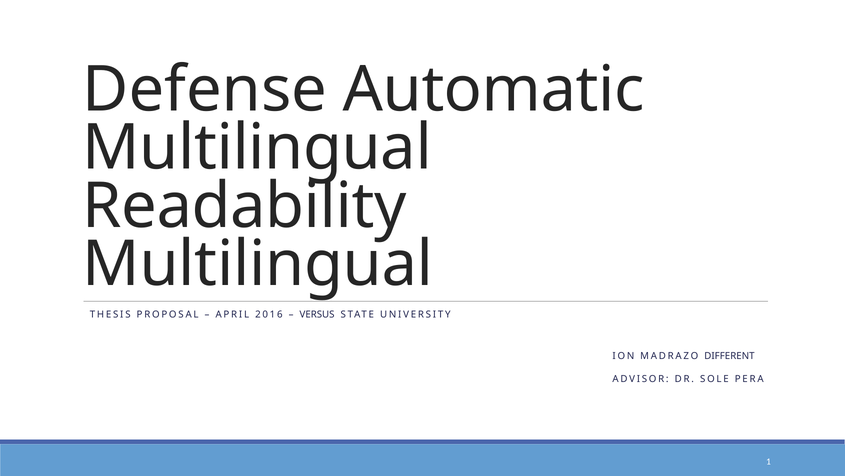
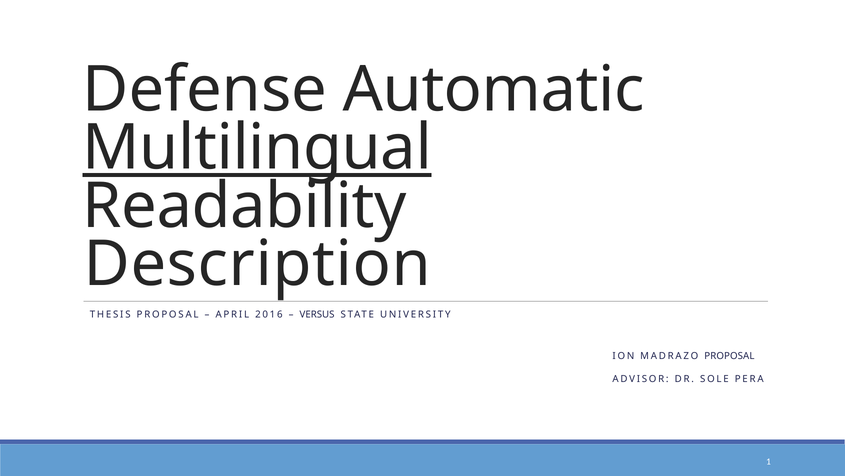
Multilingual at (257, 148) underline: none -> present
Multilingual at (258, 264): Multilingual -> Description
MADRAZO DIFFERENT: DIFFERENT -> PROPOSAL
